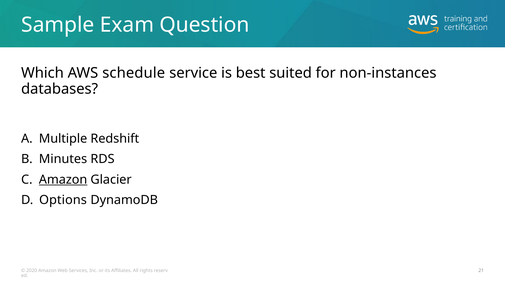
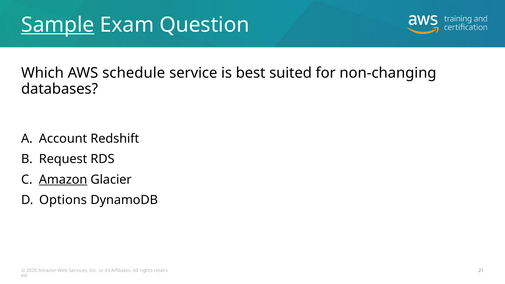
Sample underline: none -> present
non-instances: non-instances -> non-changing
Multiple: Multiple -> Account
Minutes: Minutes -> Request
